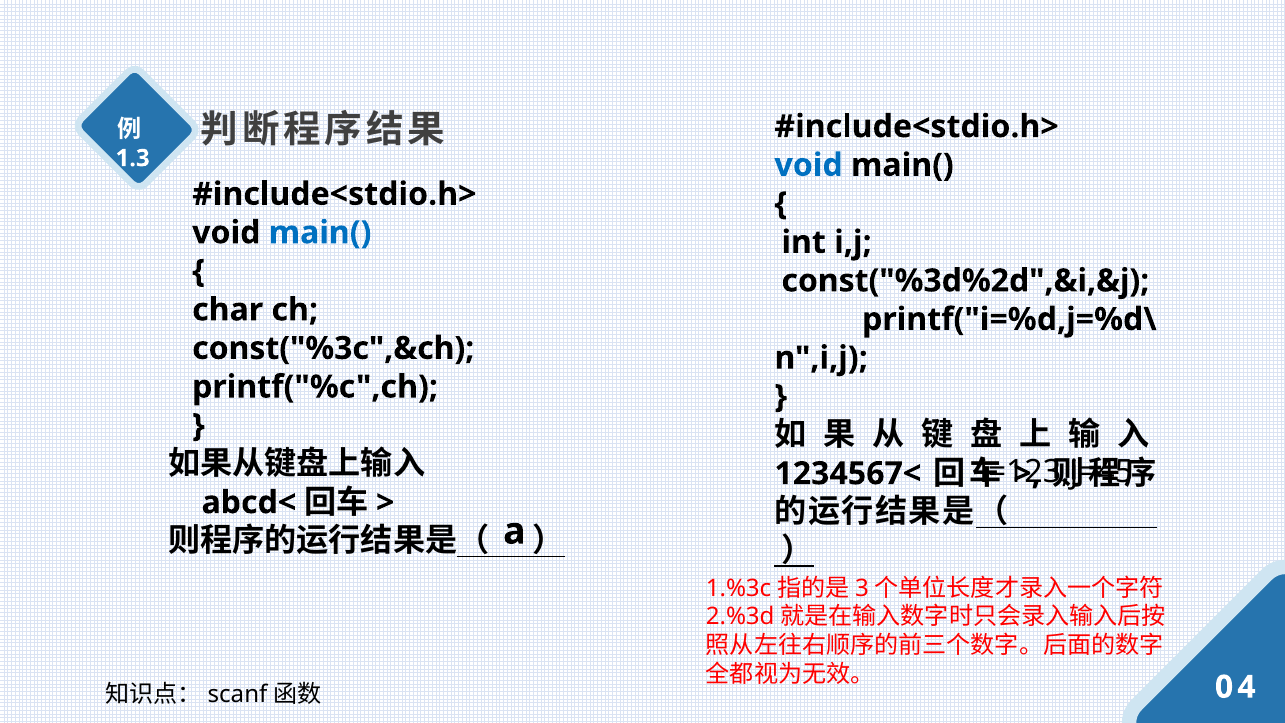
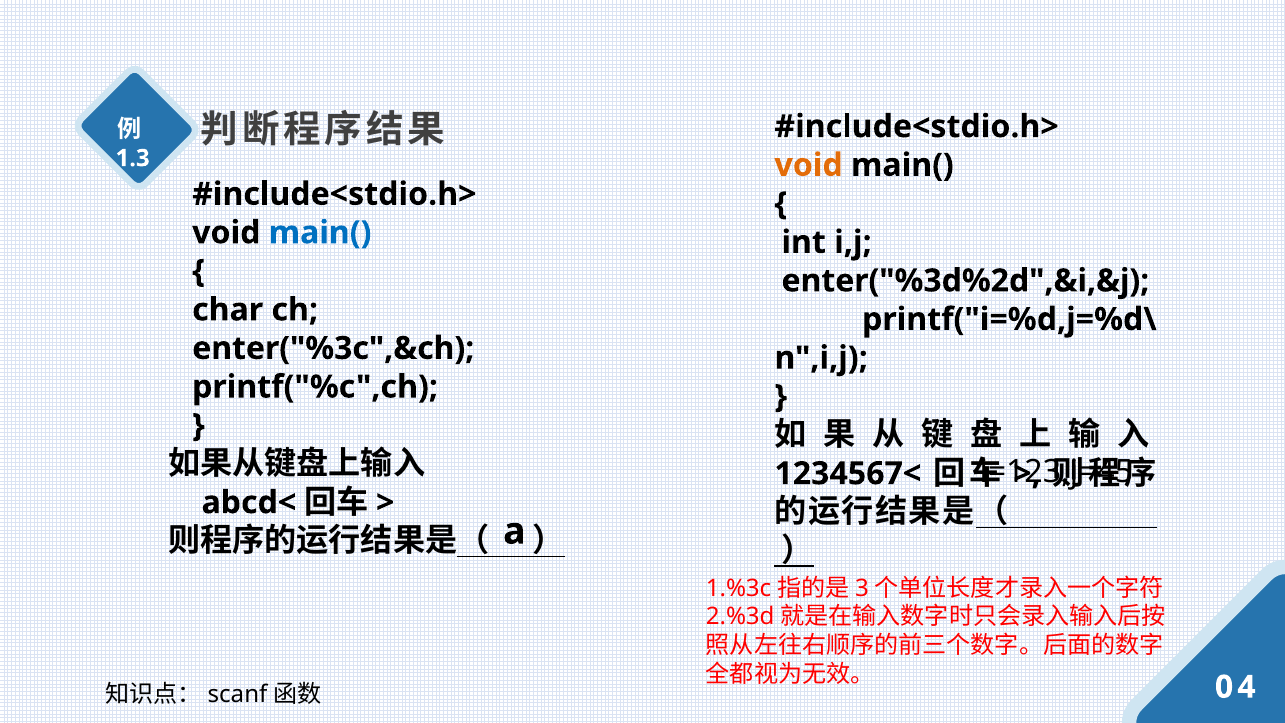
void at (809, 165) colour: blue -> orange
const("%3d%2d",&i,&j: const("%3d%2d",&i,&j -> enter("%3d%2d",&i,&j
const("%3c",&ch: const("%3c",&ch -> enter("%3c",&ch
